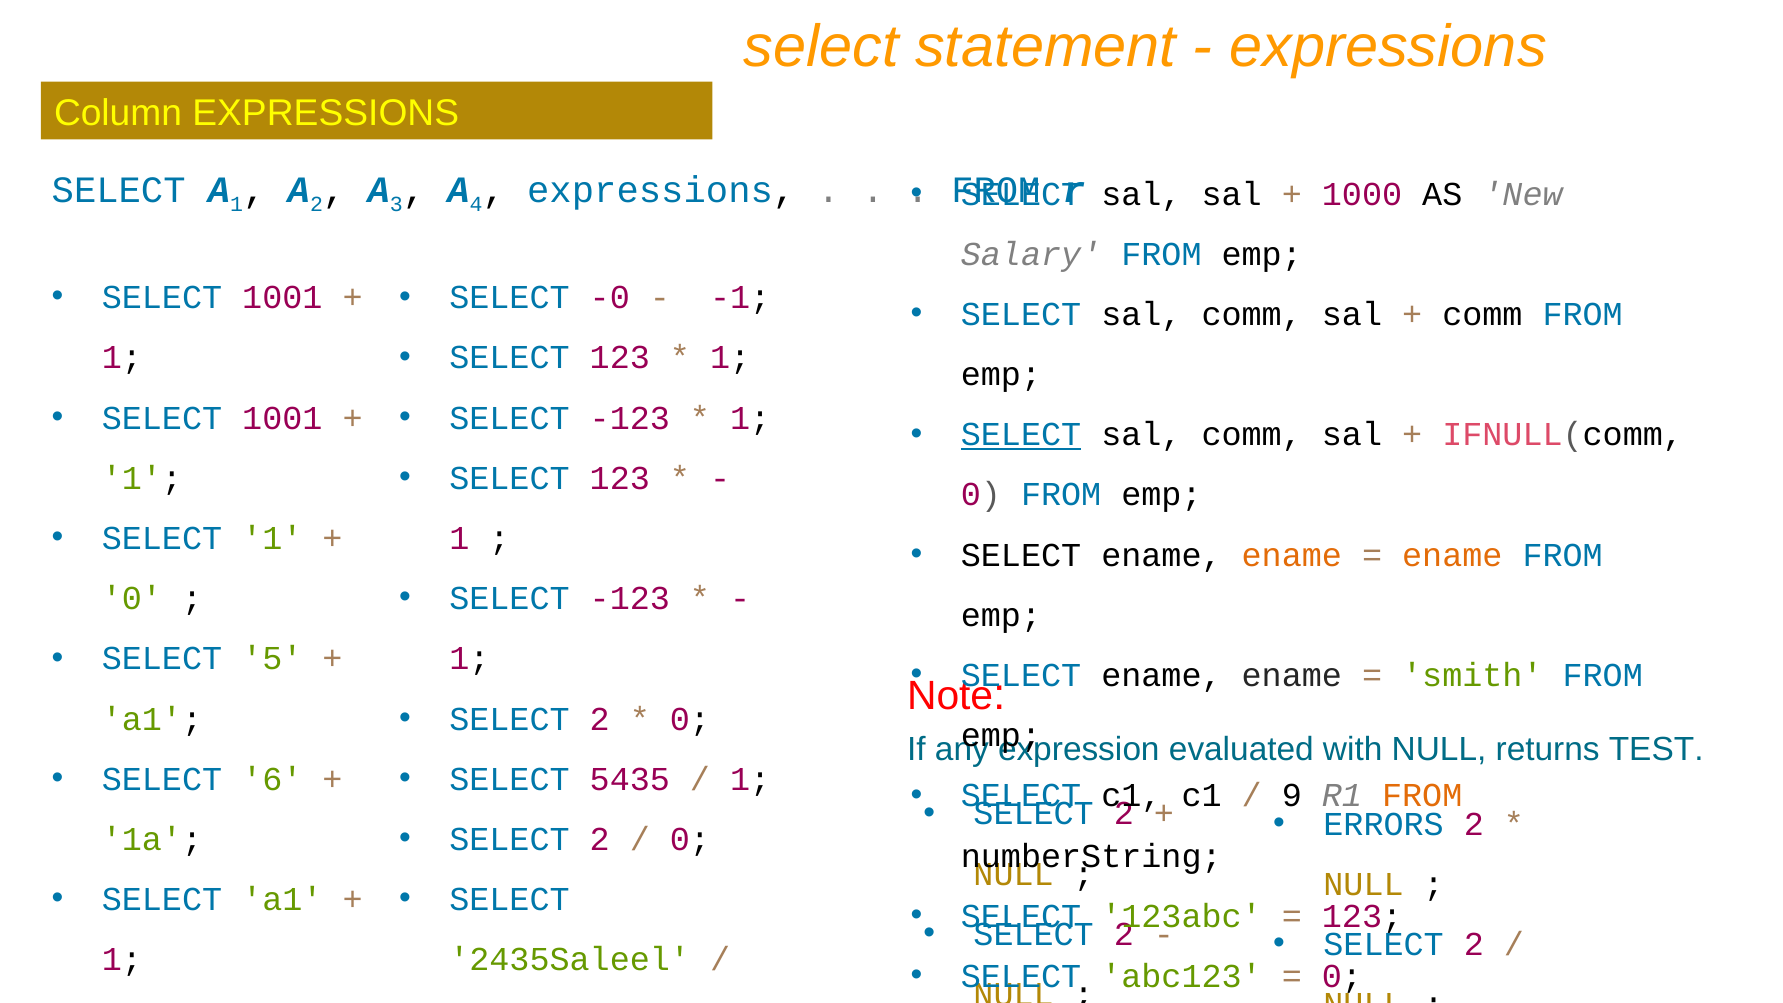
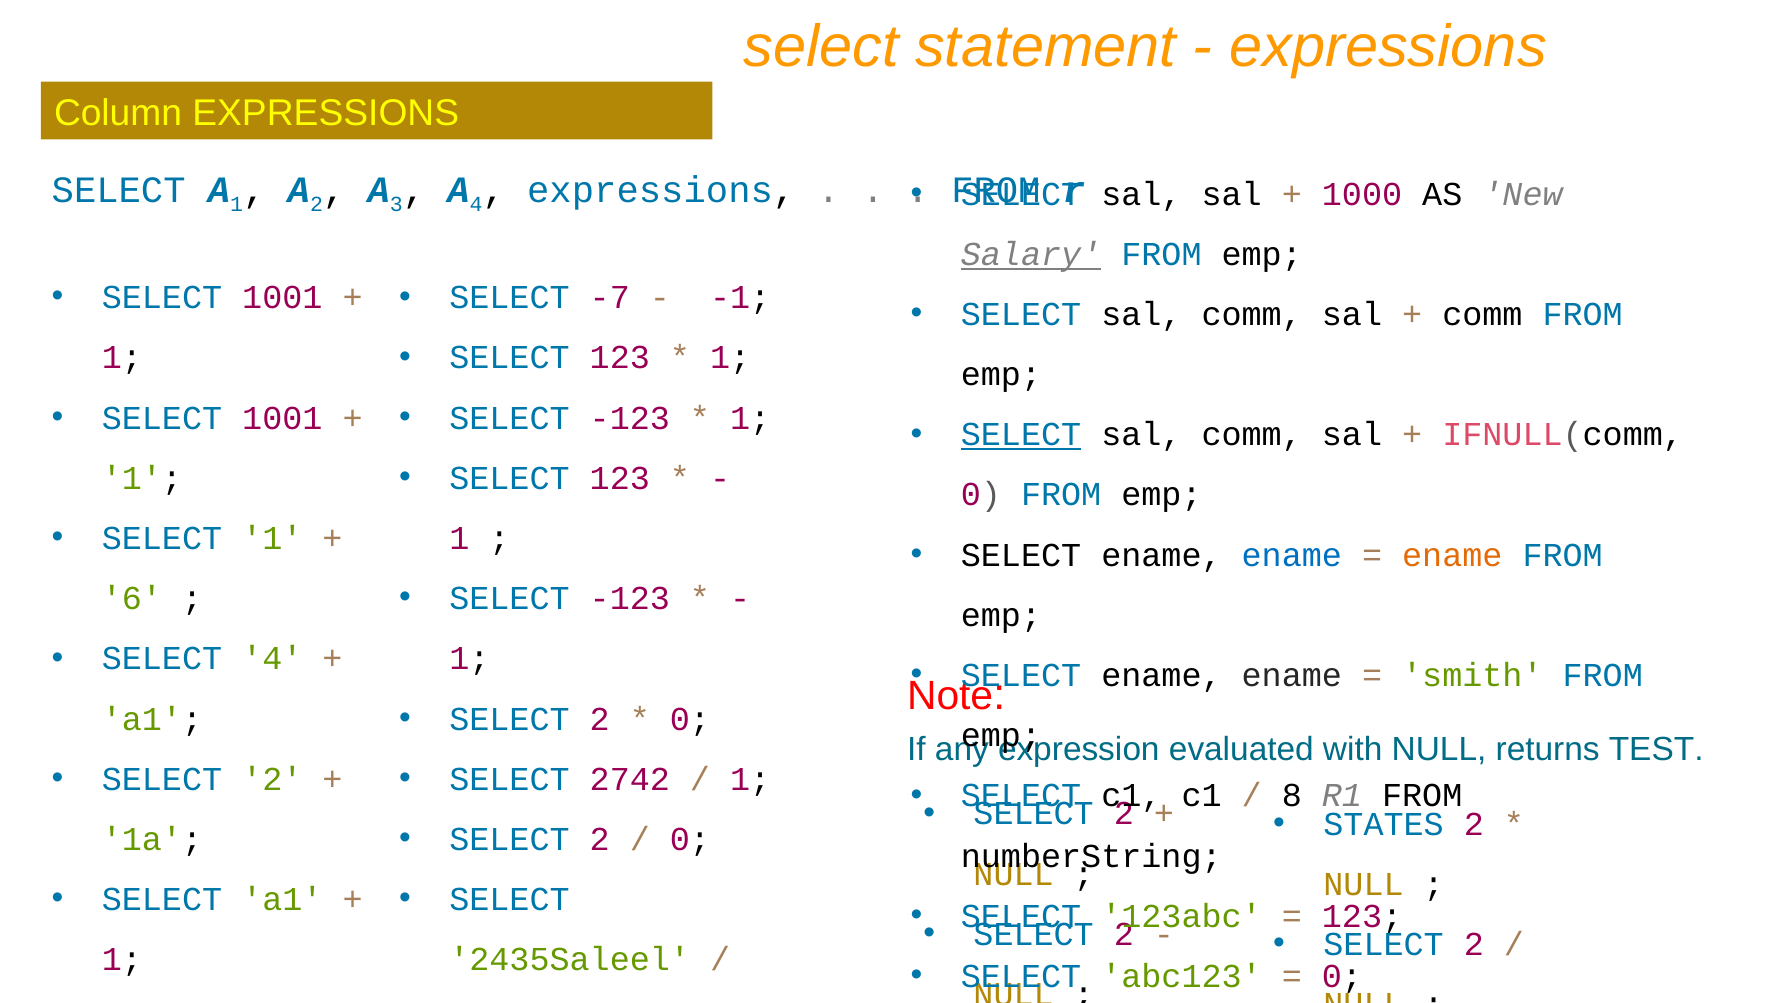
Salary underline: none -> present
-0: -0 -> -7
ename at (1292, 555) colour: orange -> blue
0 at (132, 599): 0 -> 6
SELECT 5: 5 -> 4
6 at (272, 779): 6 -> 2
5435: 5435 -> 2742
9: 9 -> 8
FROM at (1422, 796) colour: orange -> black
ERRORS: ERRORS -> STATES
